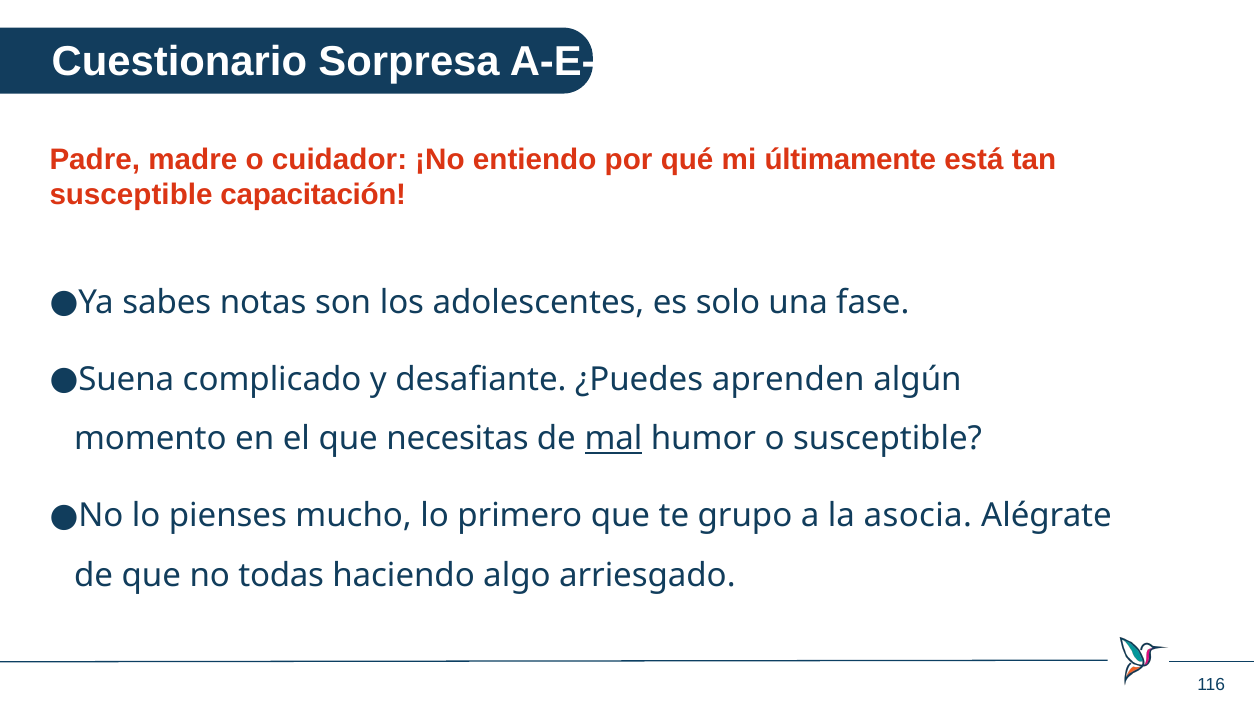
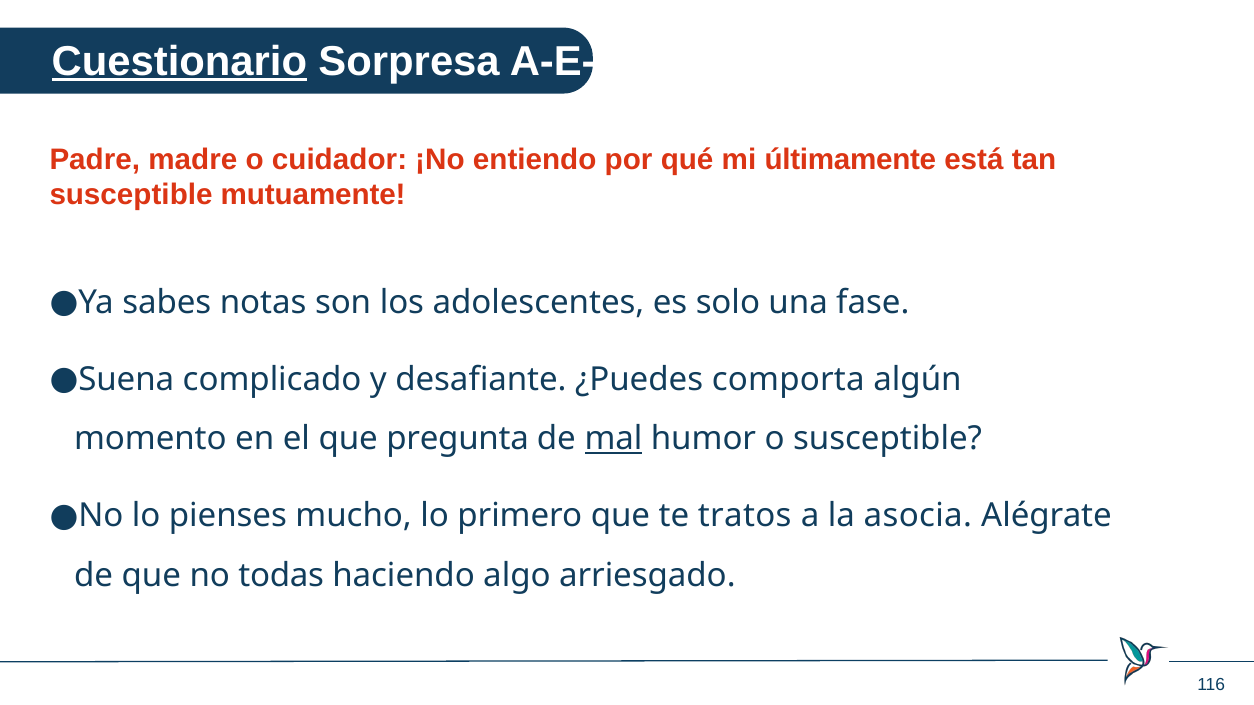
Cuestionario underline: none -> present
capacitación: capacitación -> mutuamente
aprenden: aprenden -> comporta
necesitas: necesitas -> pregunta
grupo: grupo -> tratos
